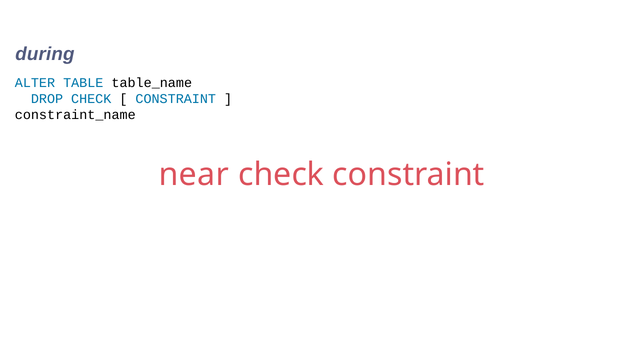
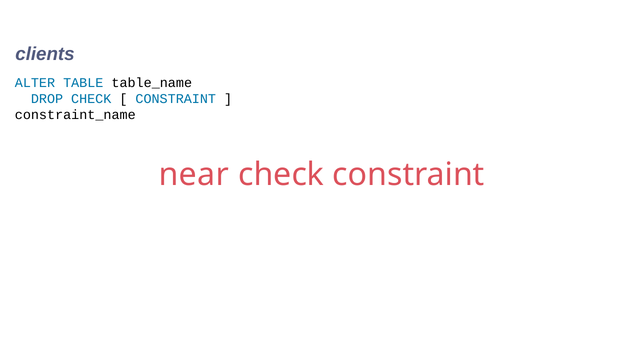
during: during -> clients
